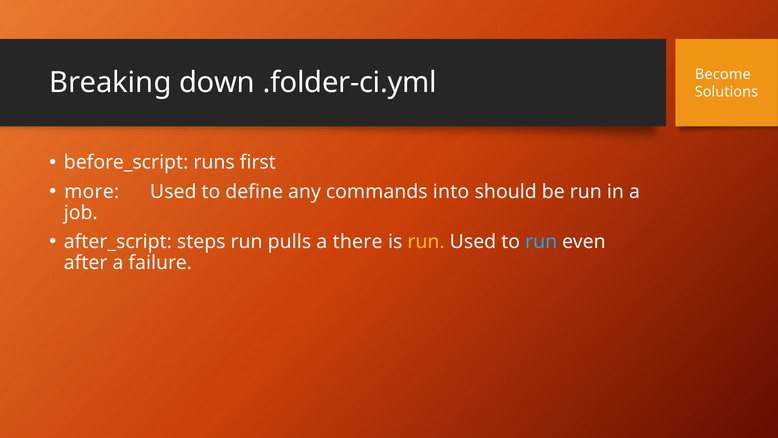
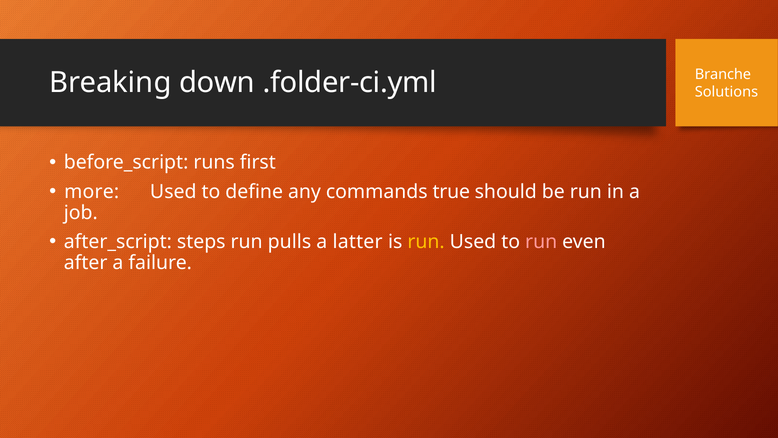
Become: Become -> Branche
into: into -> true
there: there -> latter
run at (541, 242) colour: light blue -> pink
